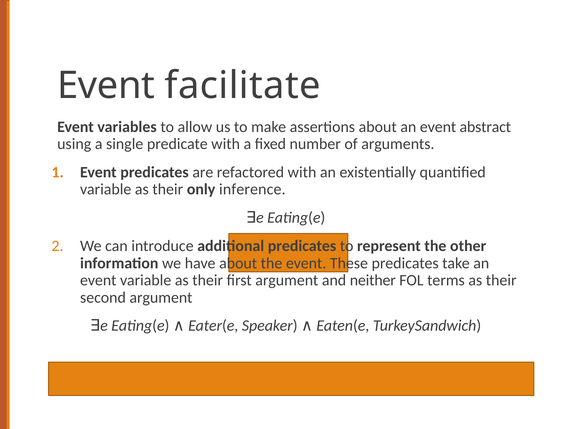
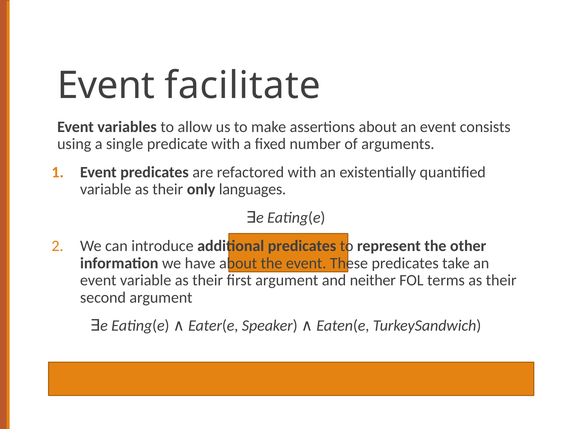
abstract: abstract -> consists
inference: inference -> languages
